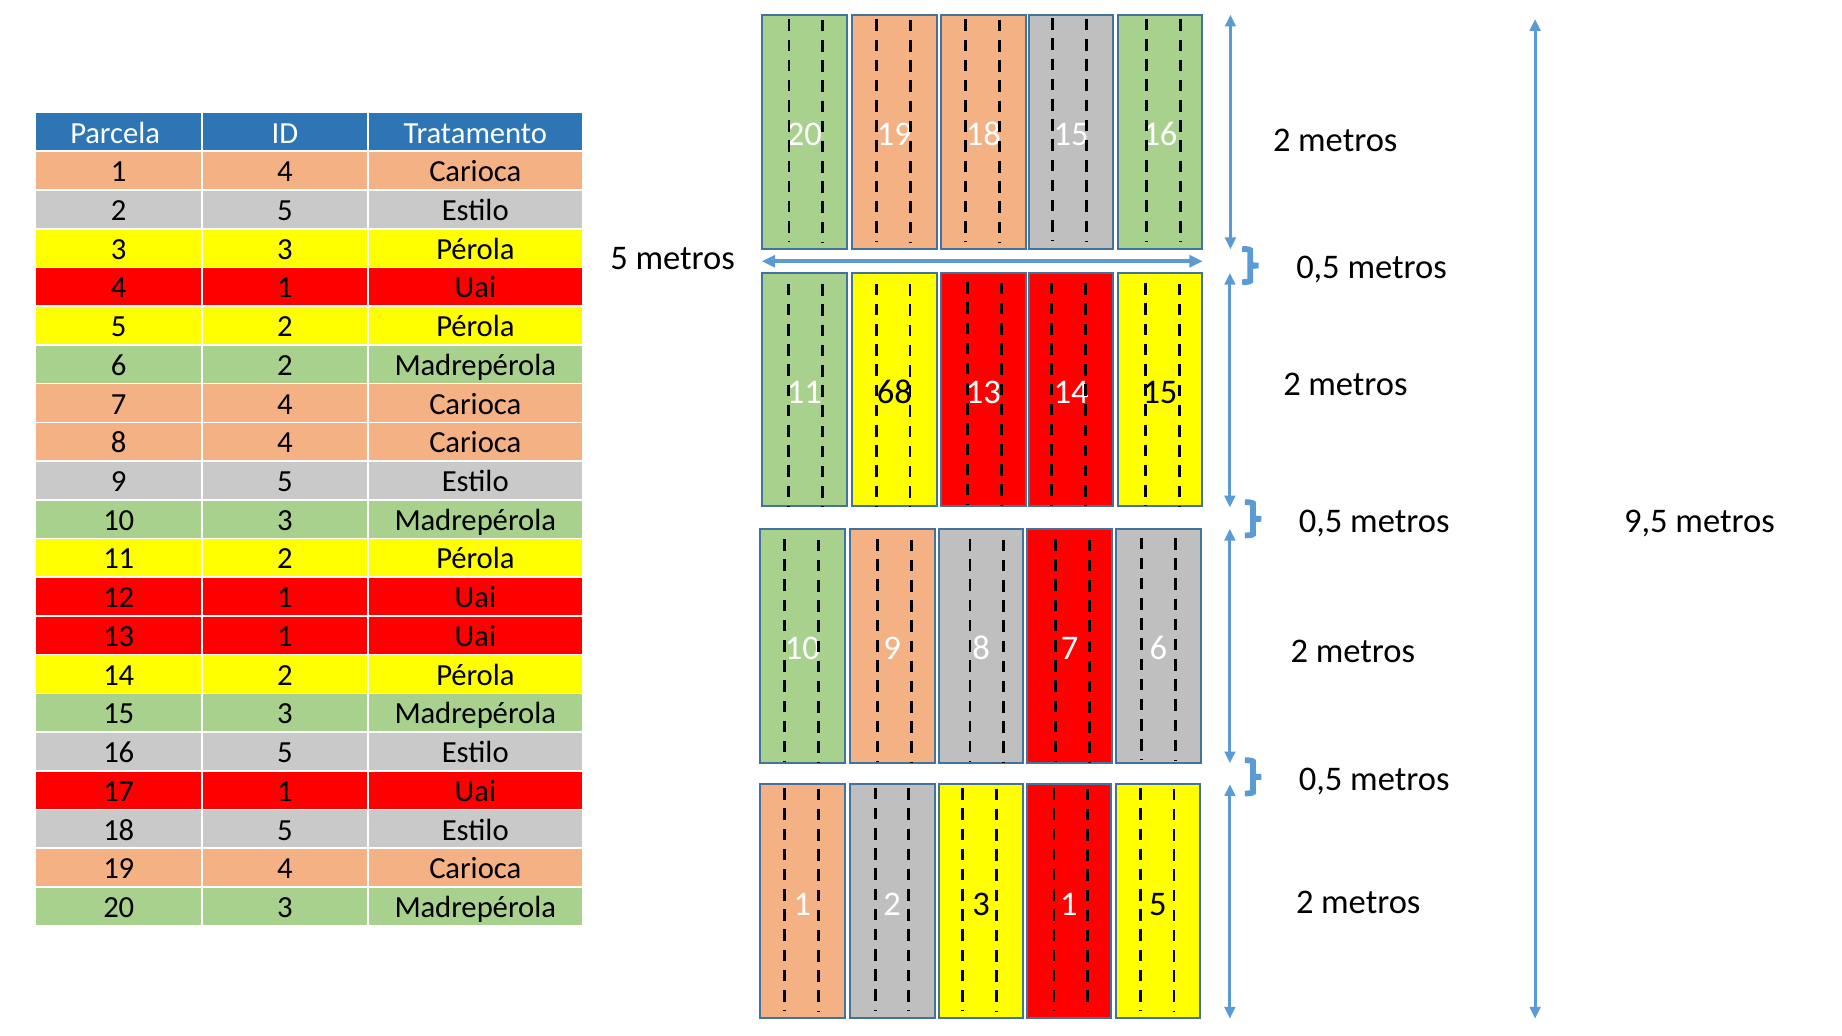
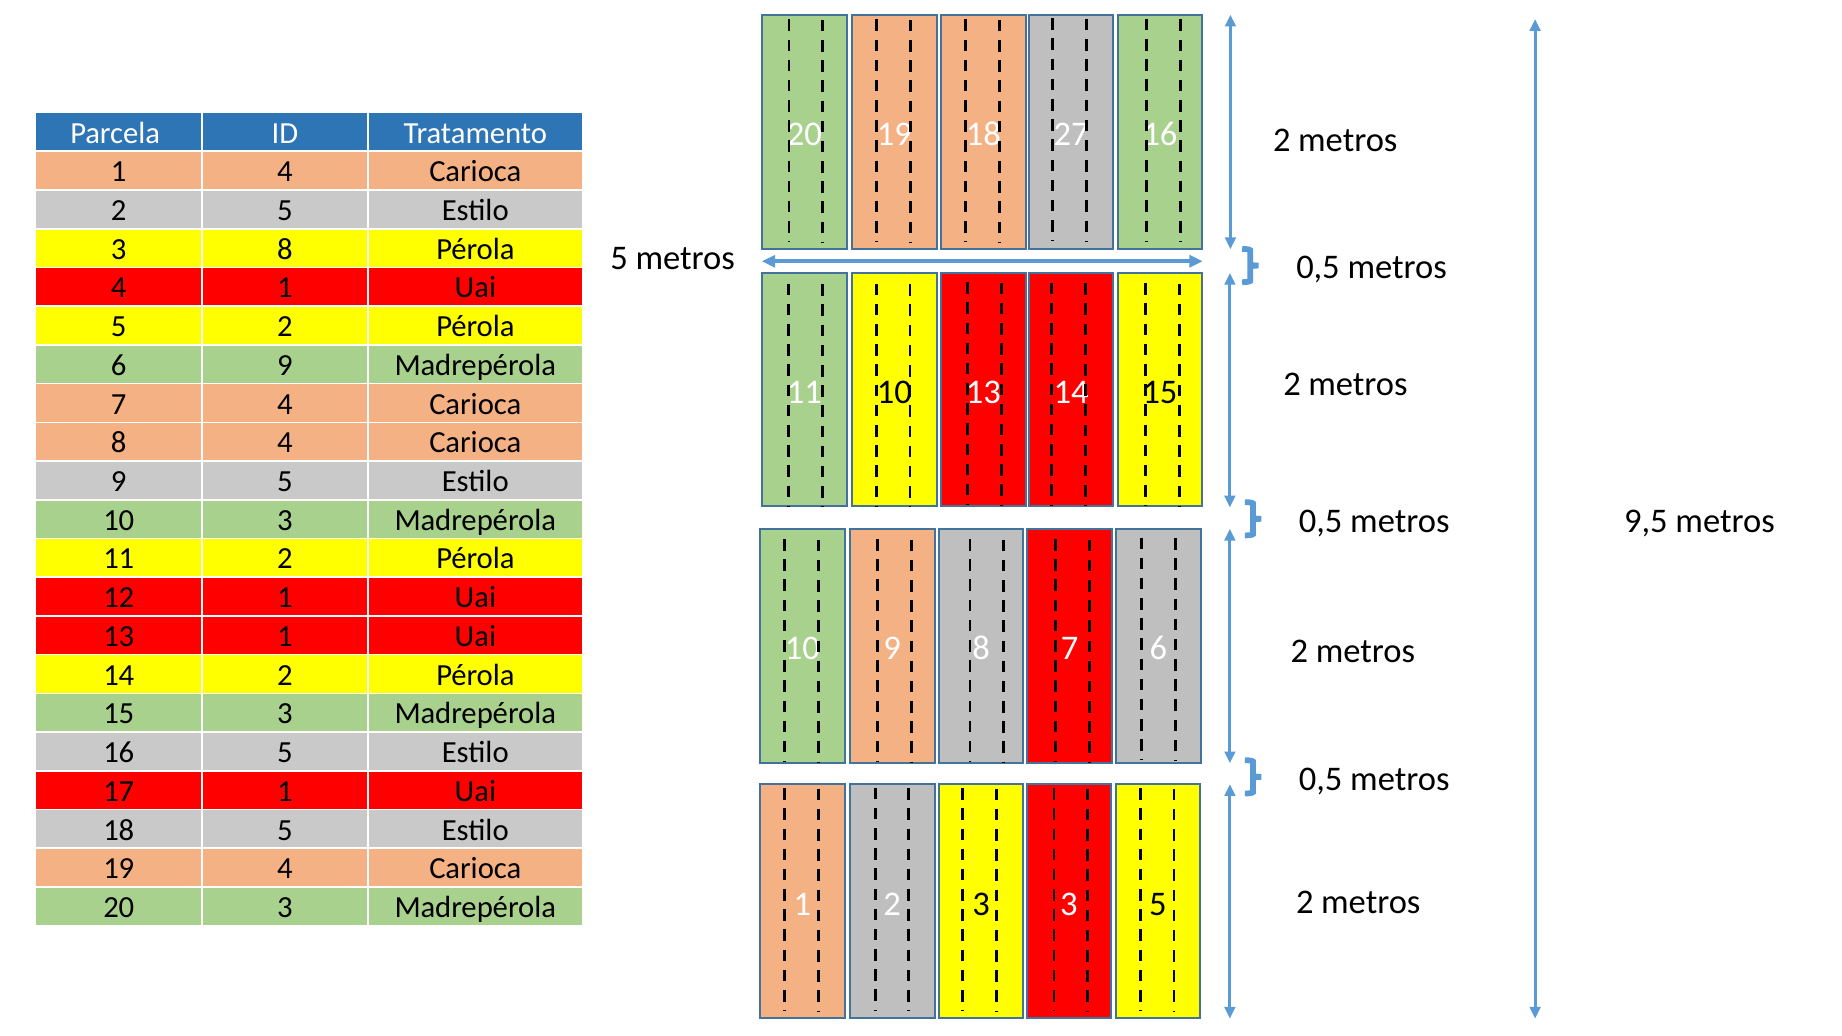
18 15: 15 -> 27
3 3: 3 -> 8
6 2: 2 -> 9
11 68: 68 -> 10
3 1: 1 -> 3
